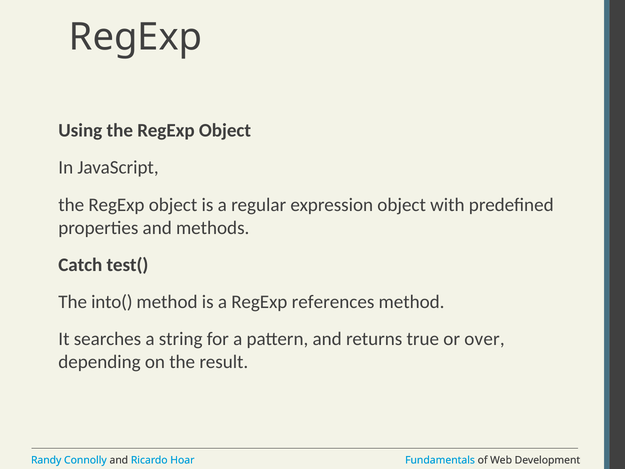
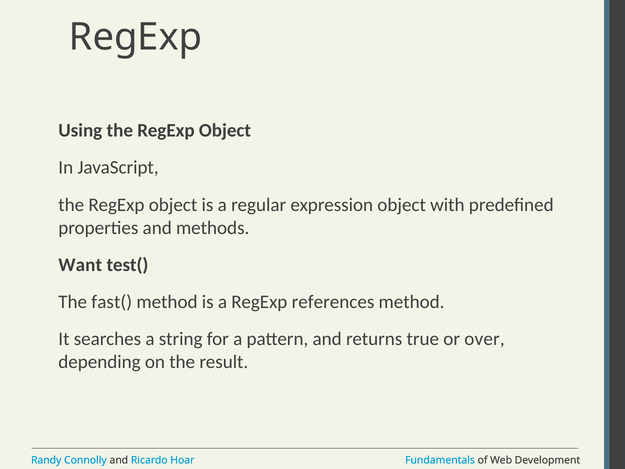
Catch: Catch -> Want
into(: into( -> fast(
